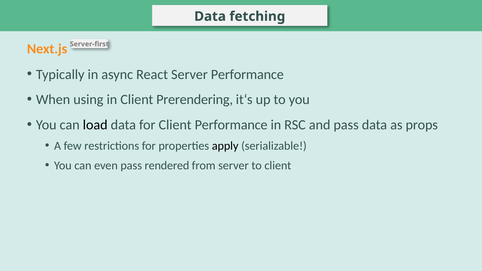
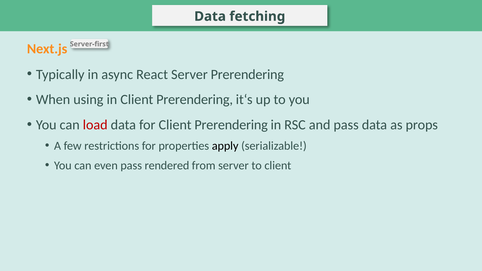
Server Performance: Performance -> Prerendering
load colour: black -> red
for Client Performance: Performance -> Prerendering
